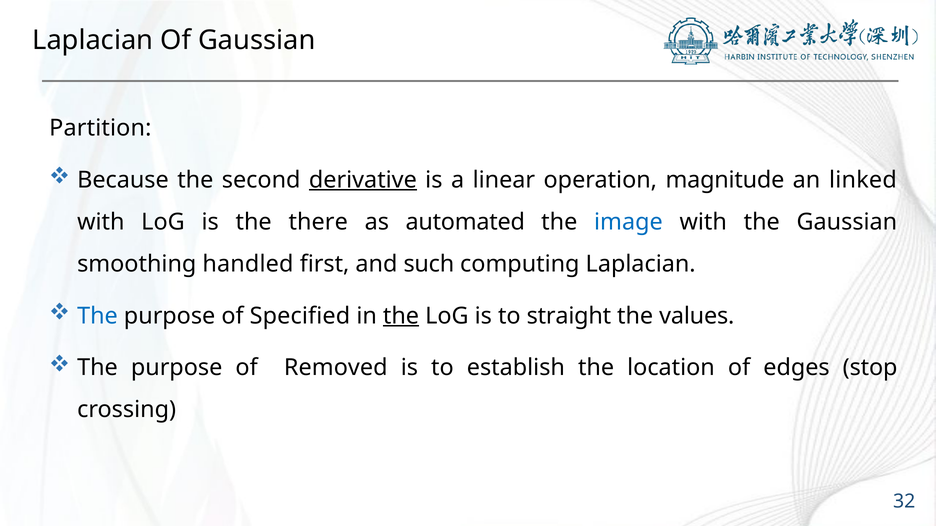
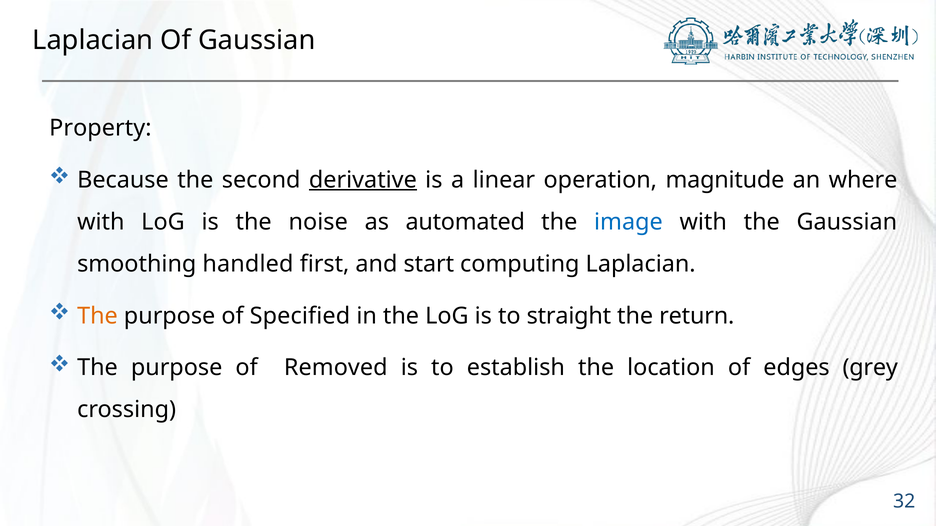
Partition: Partition -> Property
linked: linked -> where
there: there -> noise
such: such -> start
The at (98, 316) colour: blue -> orange
the at (401, 316) underline: present -> none
values: values -> return
stop: stop -> grey
